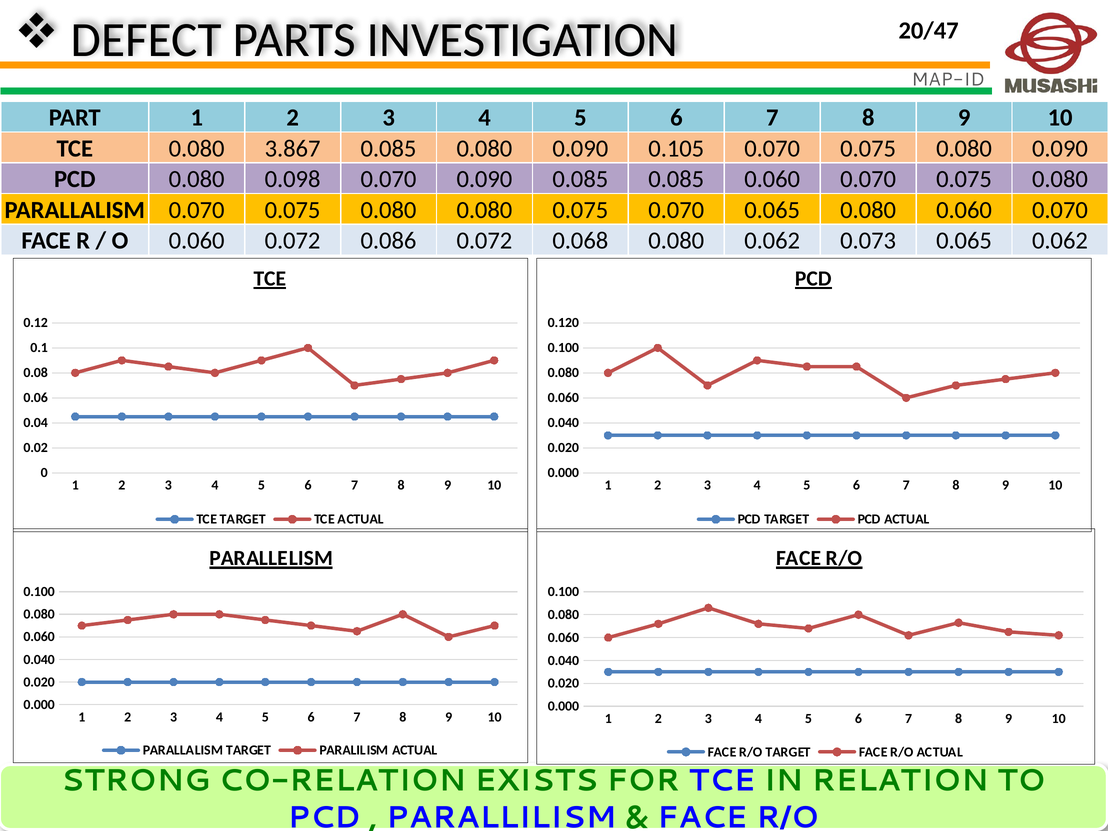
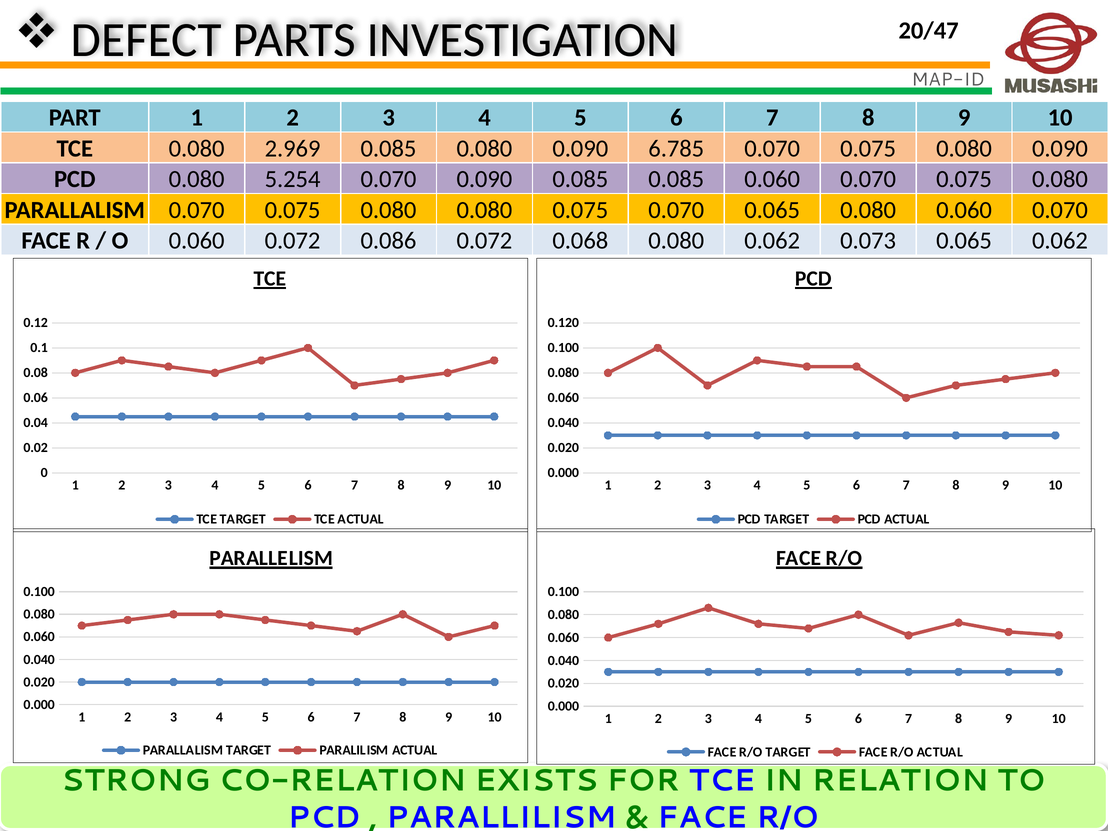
3.867: 3.867 -> 2.969
0.105: 0.105 -> 6.785
0.098: 0.098 -> 5.254
